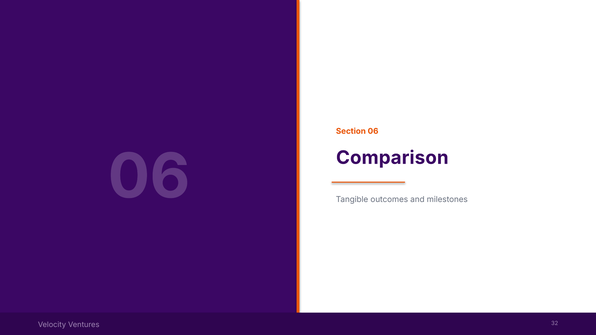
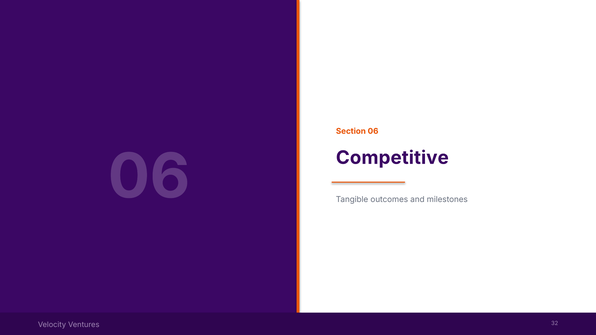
Comparison: Comparison -> Competitive
